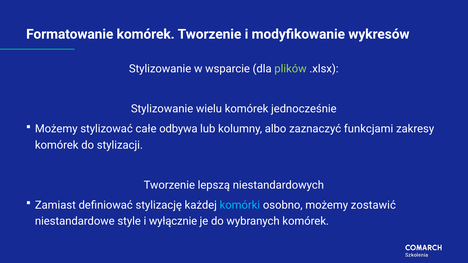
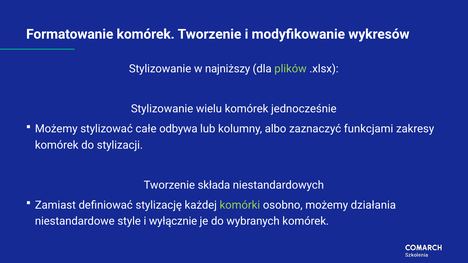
wsparcie: wsparcie -> najniższy
lepszą: lepszą -> składa
komórki colour: light blue -> light green
zostawić: zostawić -> działania
